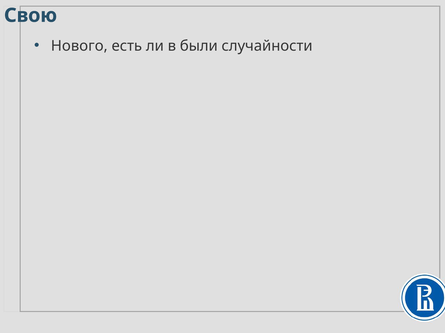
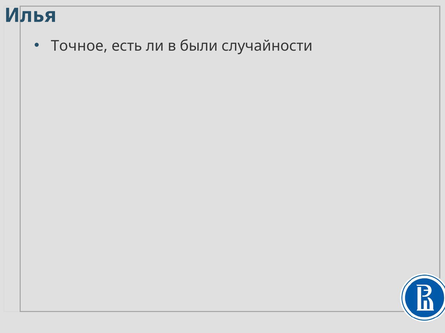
Свою: Свою -> Илья
Нового: Нового -> Точное
